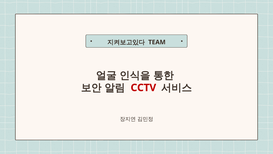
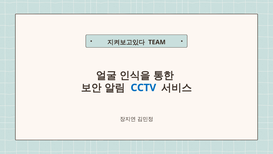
CCTV colour: red -> blue
